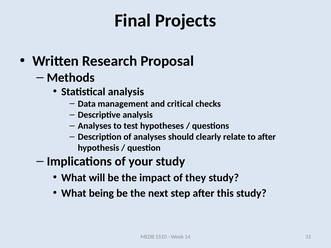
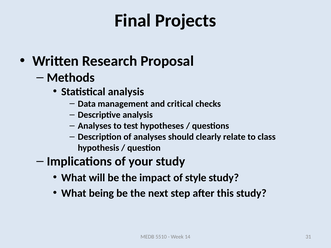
to after: after -> class
they: they -> style
